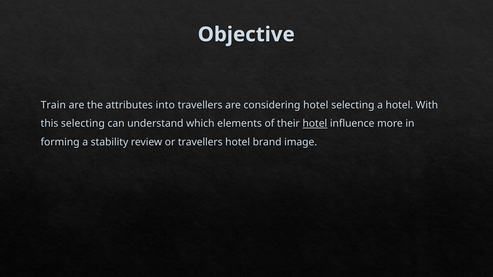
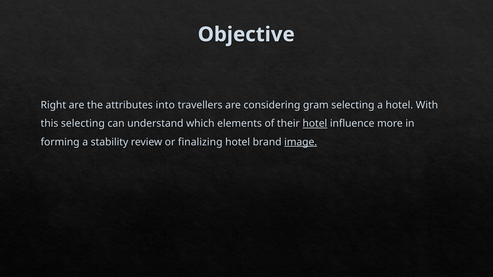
Train: Train -> Right
considering hotel: hotel -> gram
or travellers: travellers -> finalizing
image underline: none -> present
